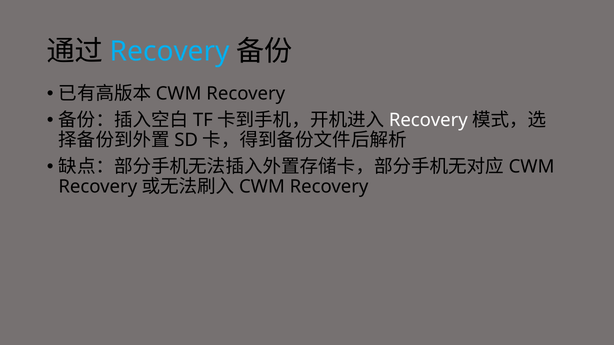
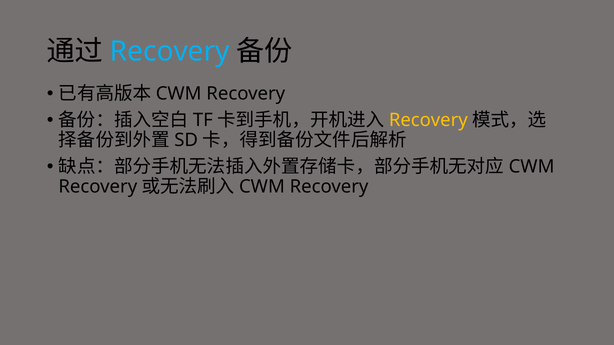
Recovery at (428, 120) colour: white -> yellow
